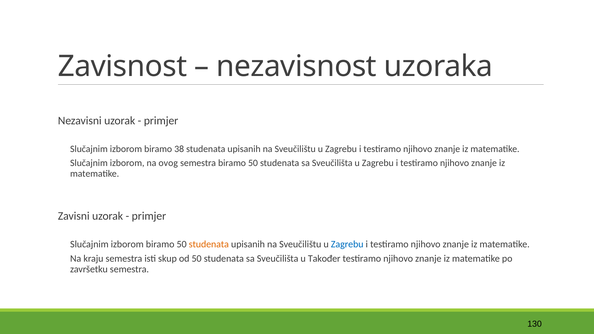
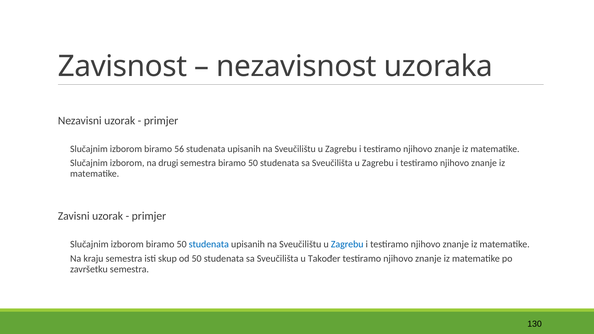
38: 38 -> 56
ovog: ovog -> drugi
studenata at (209, 244) colour: orange -> blue
